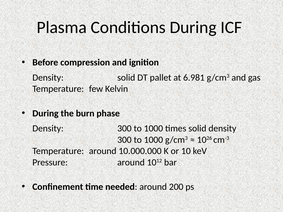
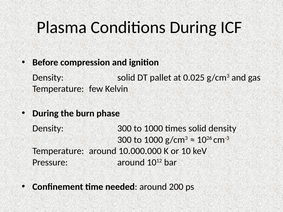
6.981: 6.981 -> 0.025
